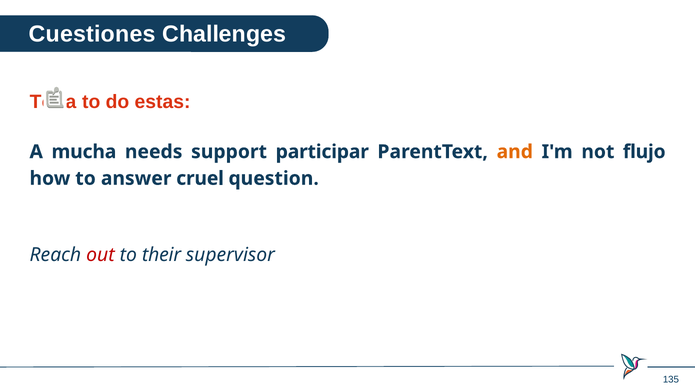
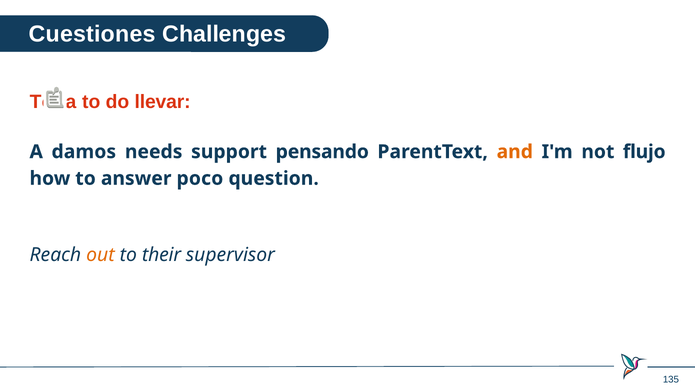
estas: estas -> llevar
mucha: mucha -> damos
participar: participar -> pensando
cruel: cruel -> poco
out colour: red -> orange
